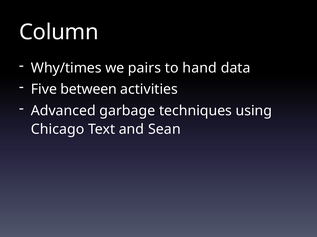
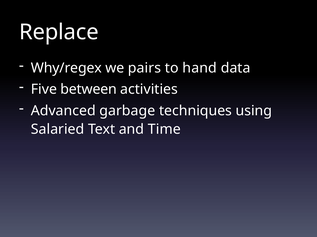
Column: Column -> Replace
Why/times: Why/times -> Why/regex
Chicago: Chicago -> Salaried
Sean: Sean -> Time
